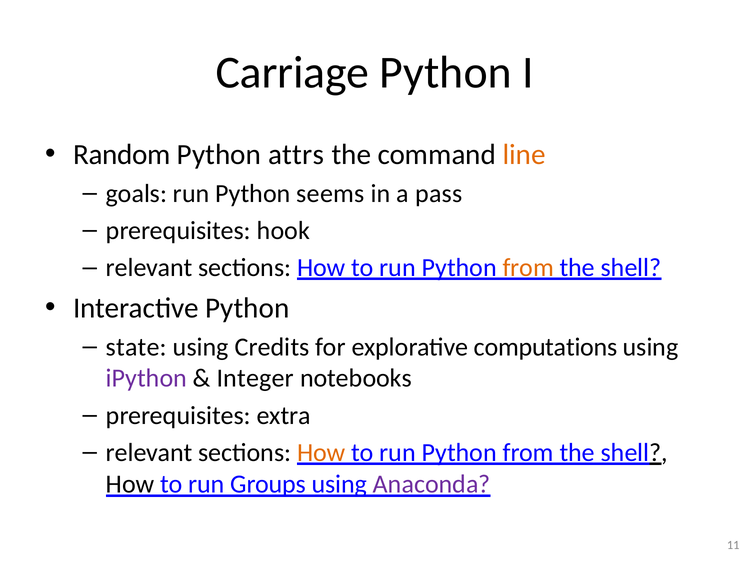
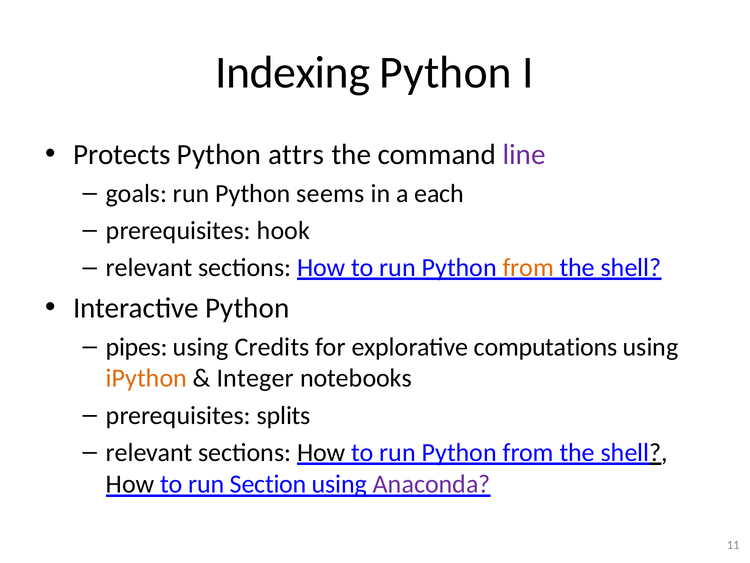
Carriage: Carriage -> Indexing
Random: Random -> Protects
line colour: orange -> purple
pass: pass -> each
state: state -> pipes
iPython colour: purple -> orange
extra: extra -> splits
How at (321, 452) colour: orange -> black
Groups: Groups -> Section
